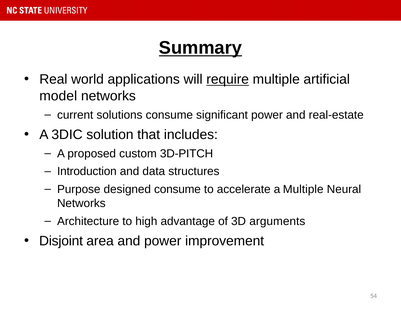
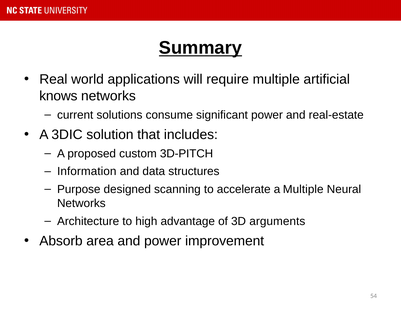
require underline: present -> none
model: model -> knows
Introduction: Introduction -> Information
designed consume: consume -> scanning
Disjoint: Disjoint -> Absorb
